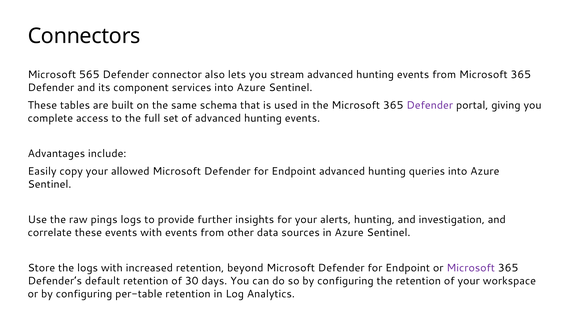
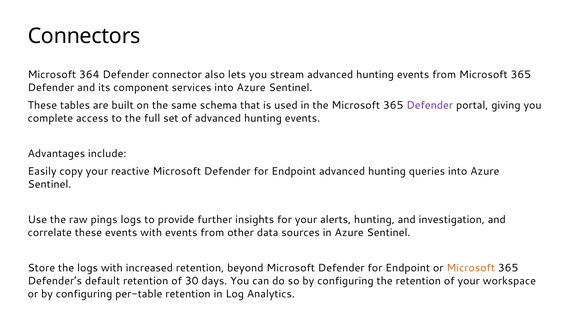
565: 565 -> 364
allowed: allowed -> reactive
Microsoft at (471, 268) colour: purple -> orange
